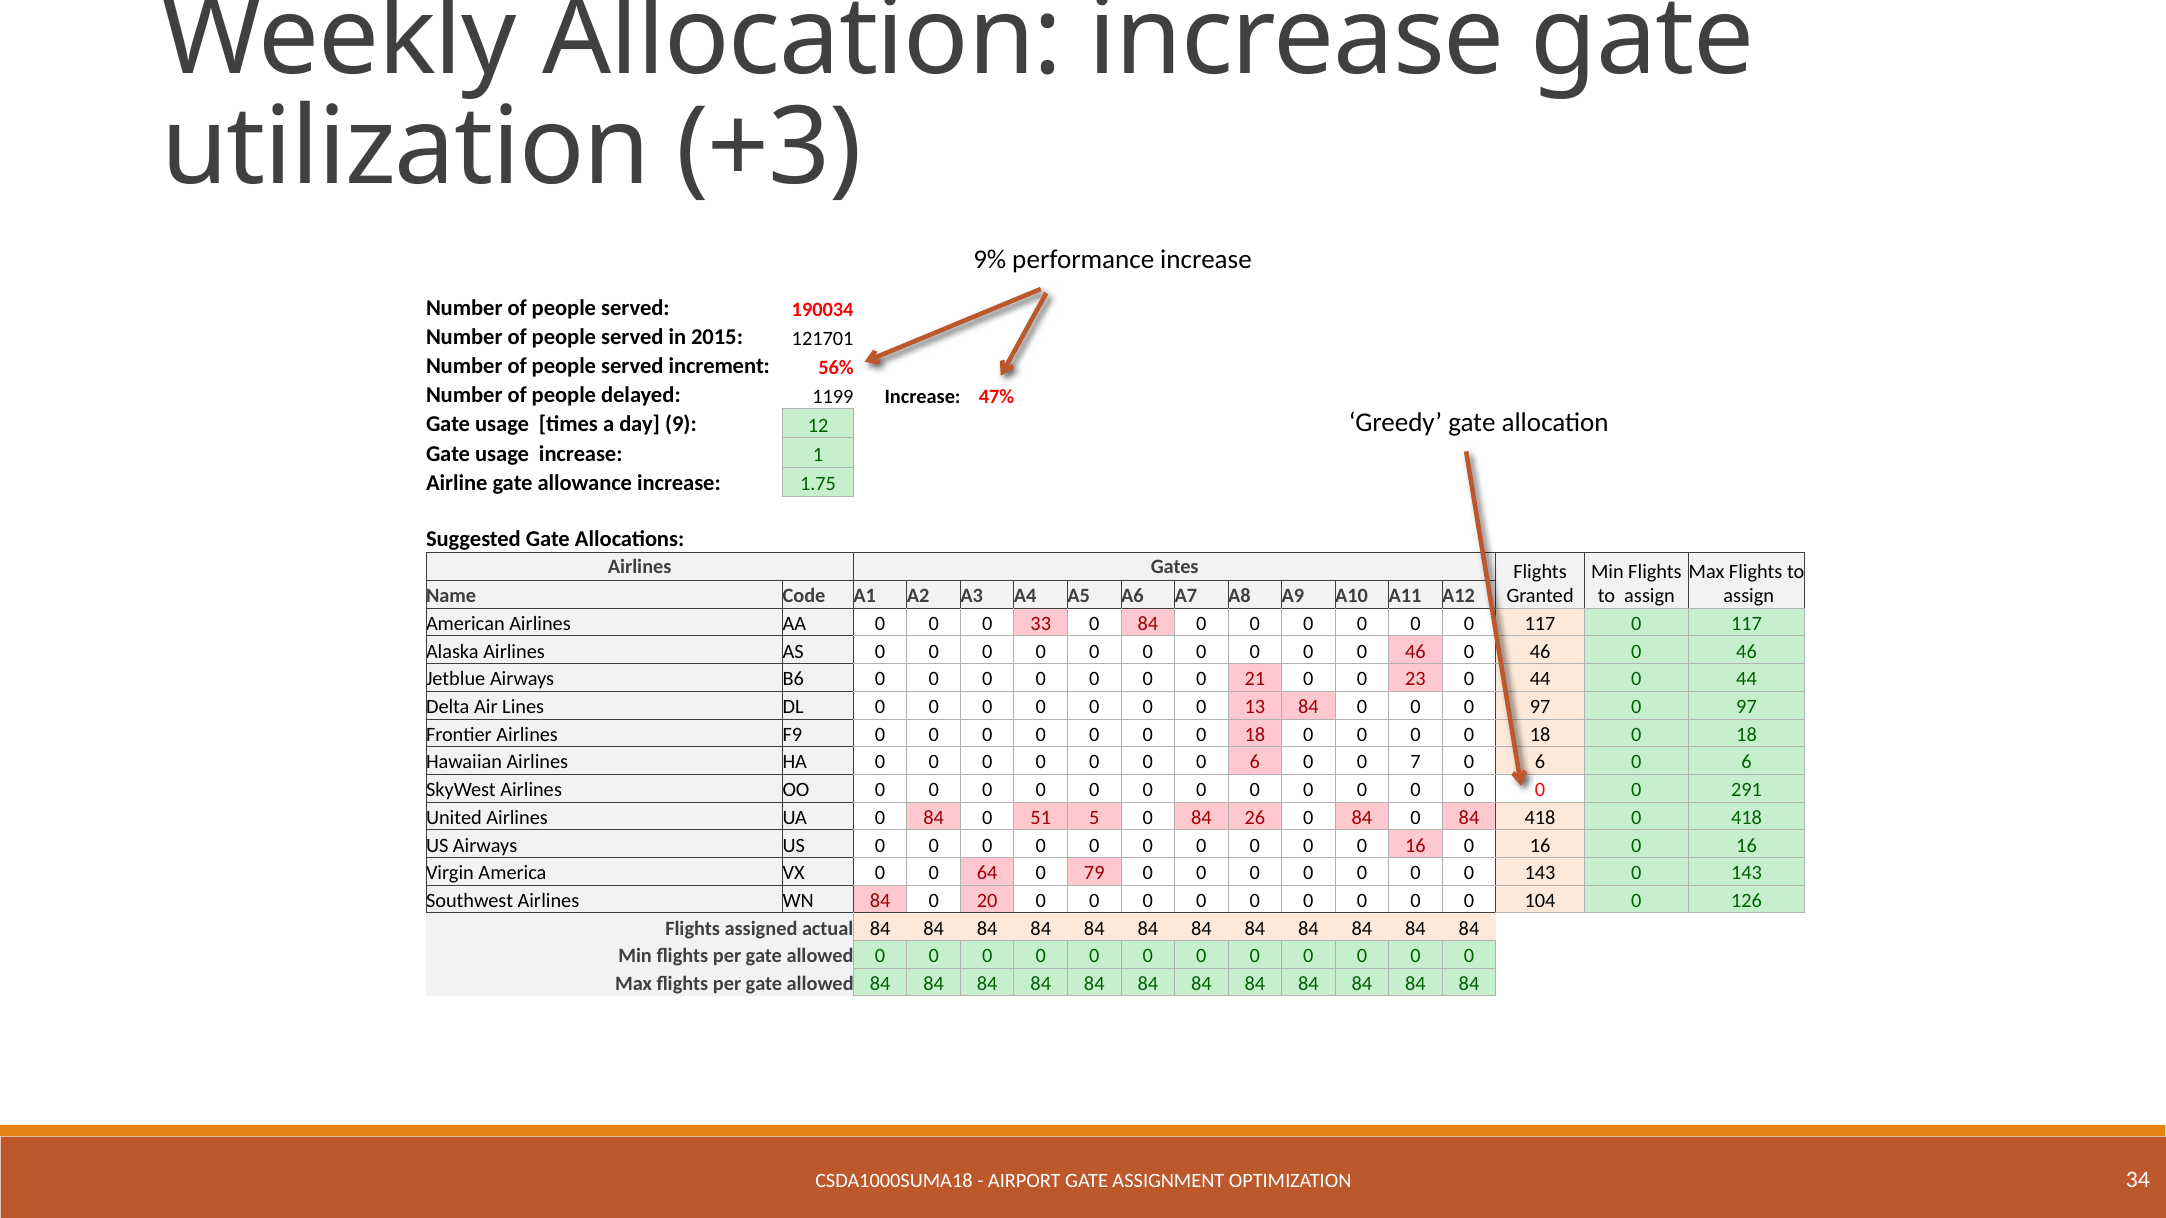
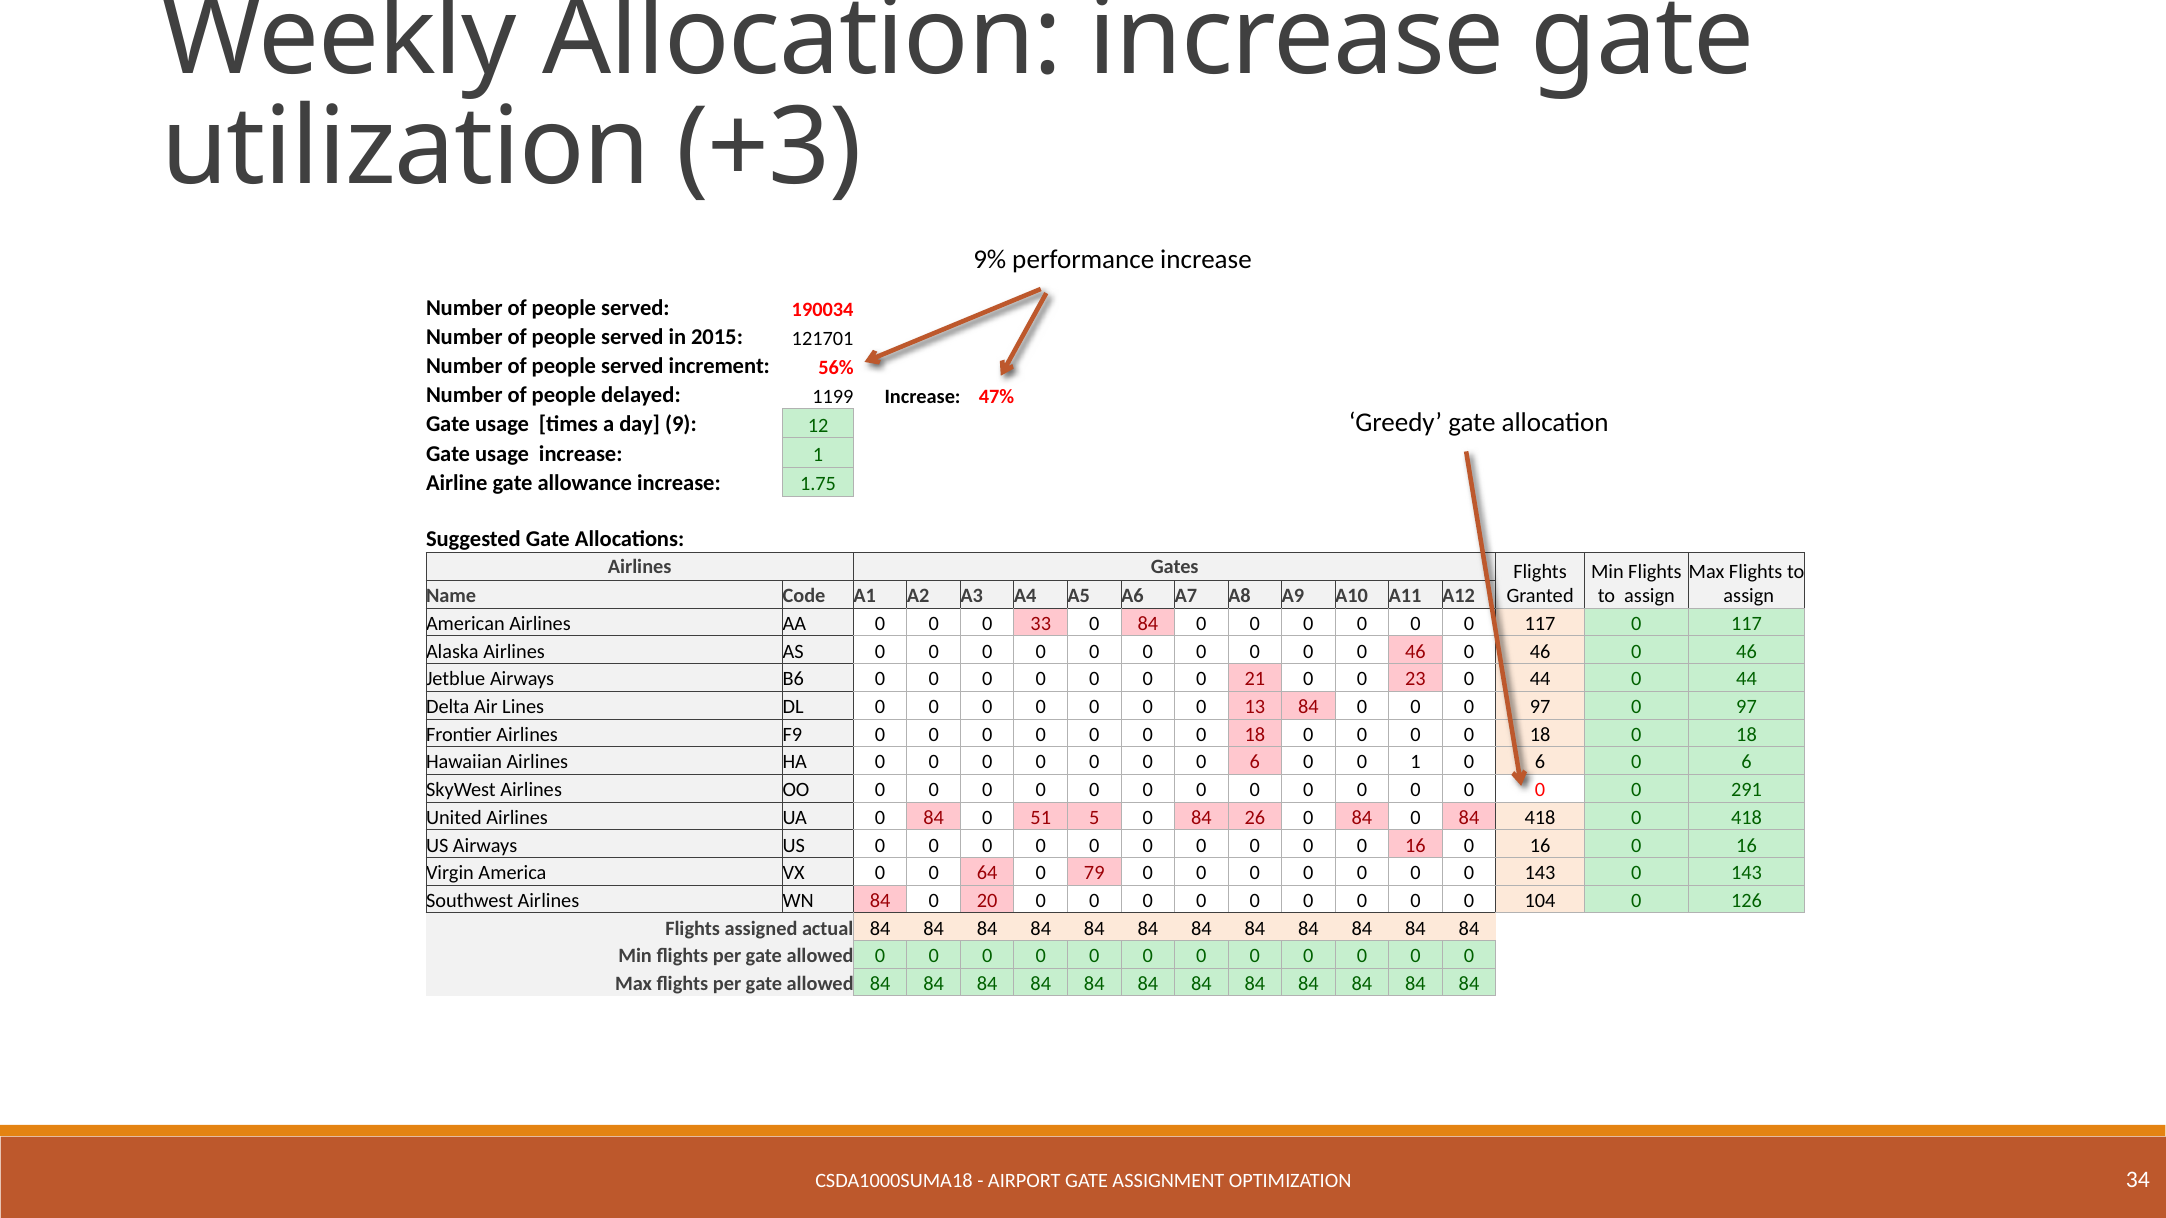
0 7: 7 -> 1
